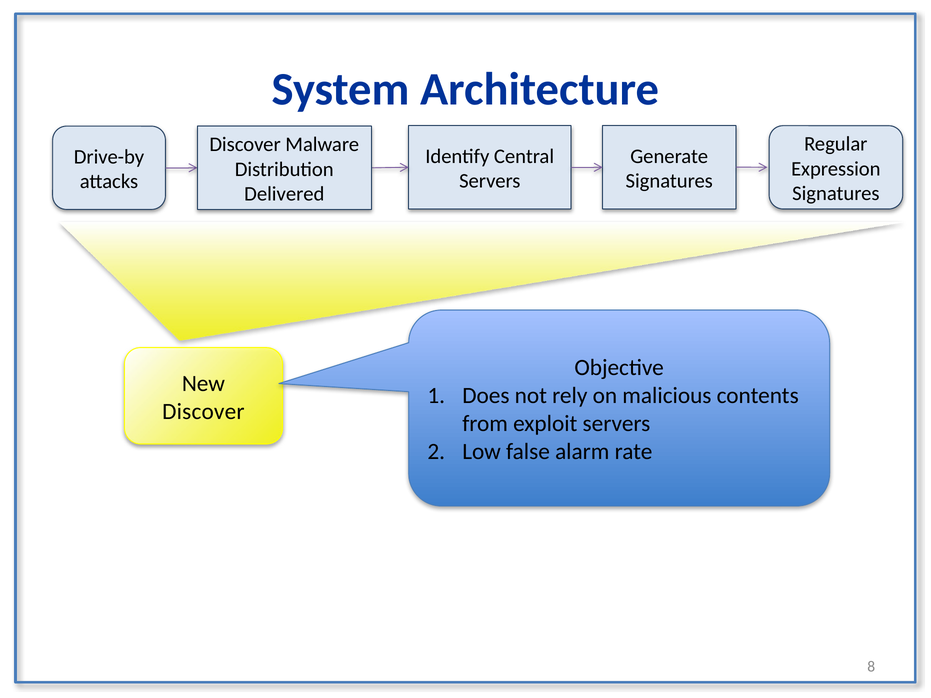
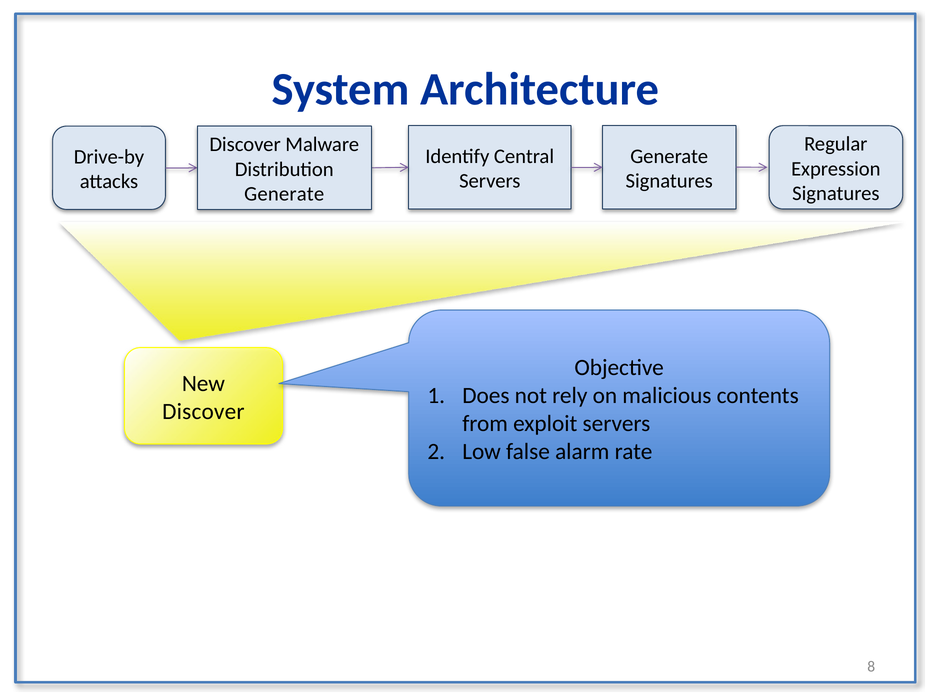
Delivered at (284, 194): Delivered -> Generate
